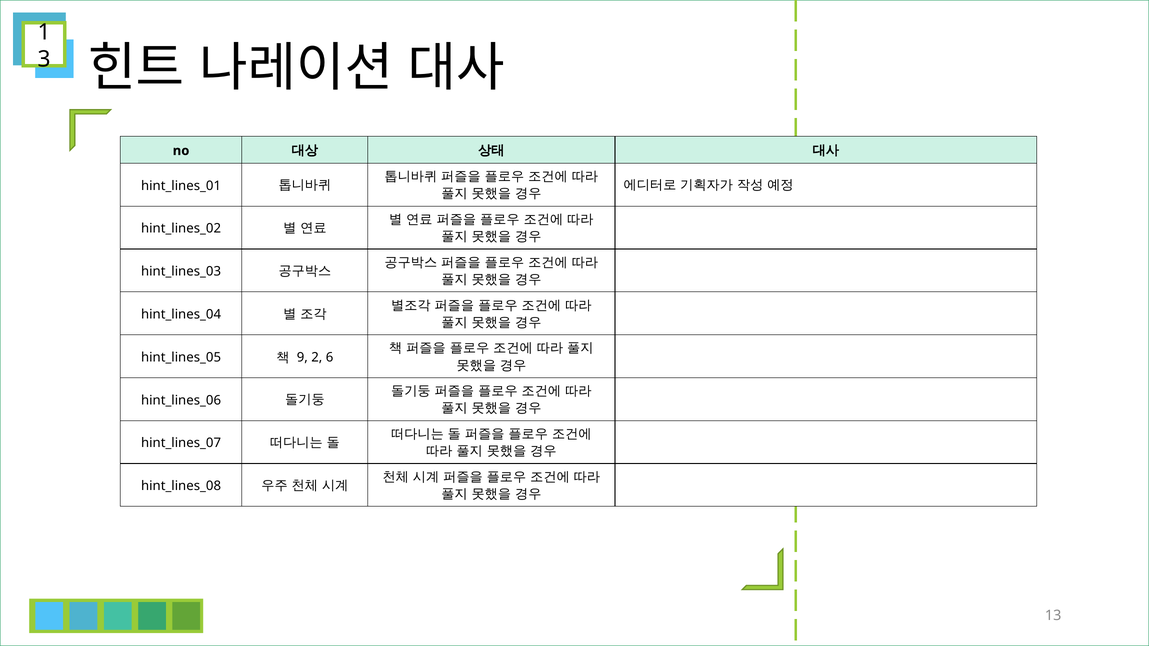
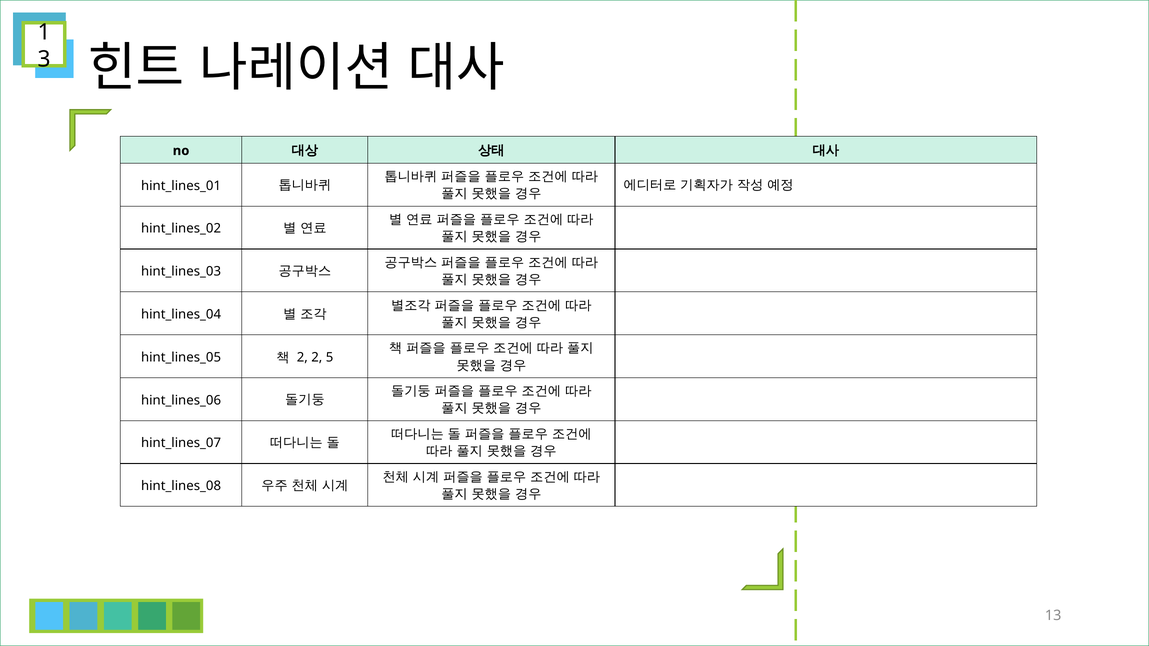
9 at (302, 357): 9 -> 2
6: 6 -> 5
